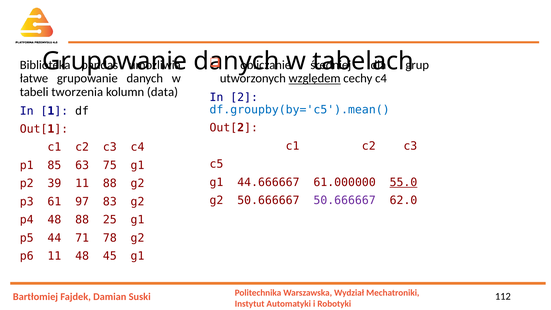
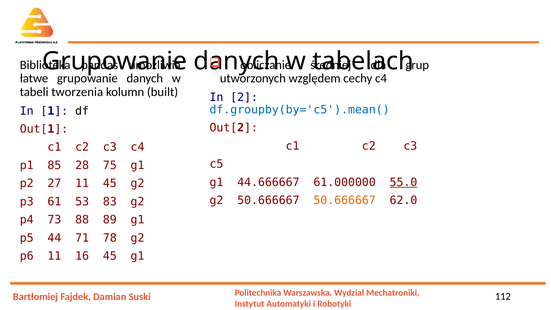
względem underline: present -> none
data: data -> built
63: 63 -> 28
39: 39 -> 27
11 88: 88 -> 45
50.666667 at (345, 200) colour: purple -> orange
97: 97 -> 53
p4 48: 48 -> 73
25: 25 -> 89
11 48: 48 -> 16
